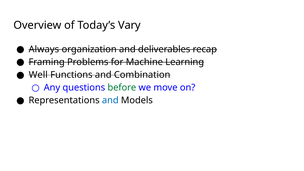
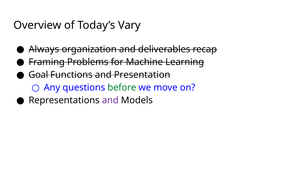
Well: Well -> Goal
Combination: Combination -> Presentation
and at (110, 100) colour: blue -> purple
